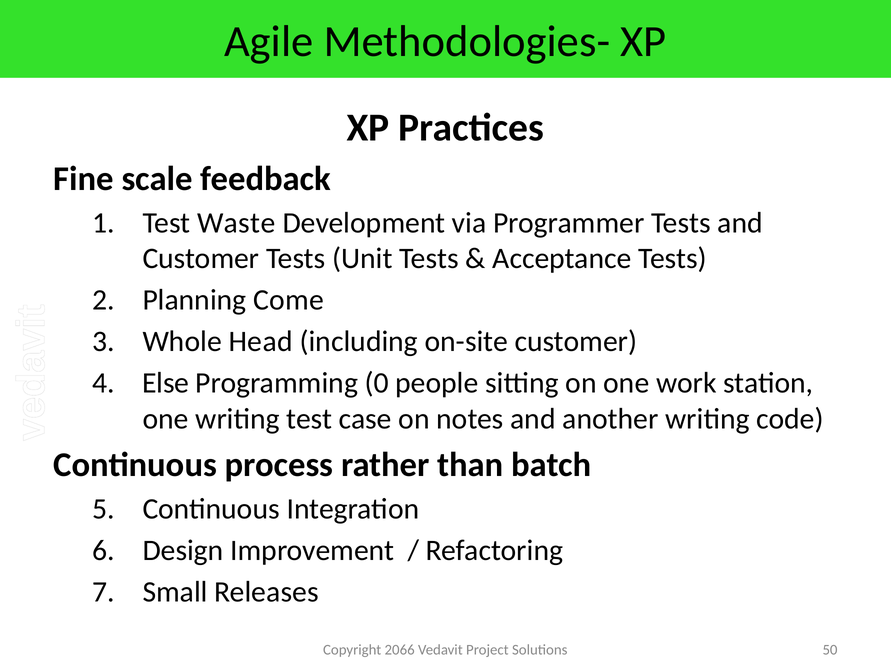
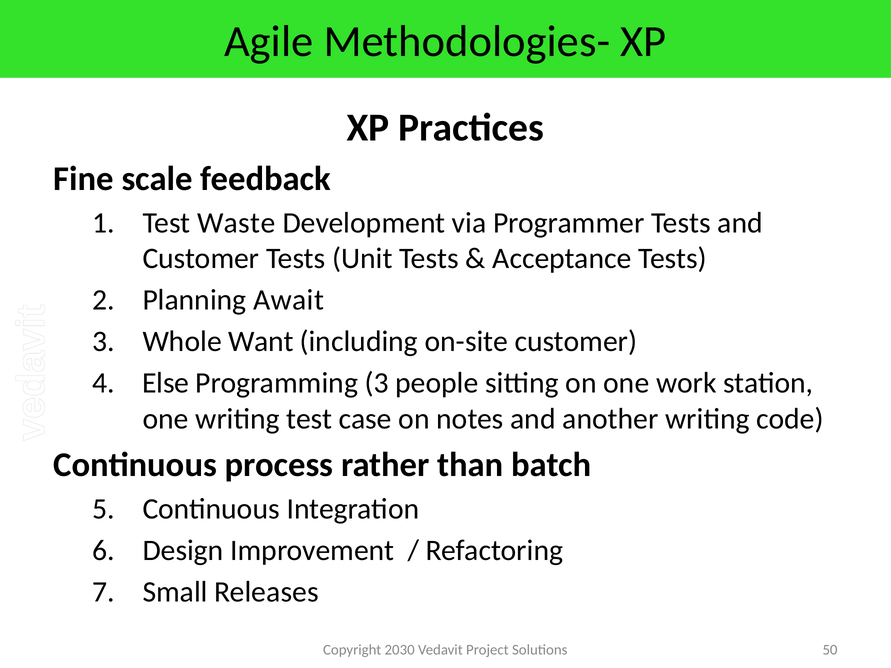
Come: Come -> Await
Head: Head -> Want
Programming 0: 0 -> 3
2066: 2066 -> 2030
